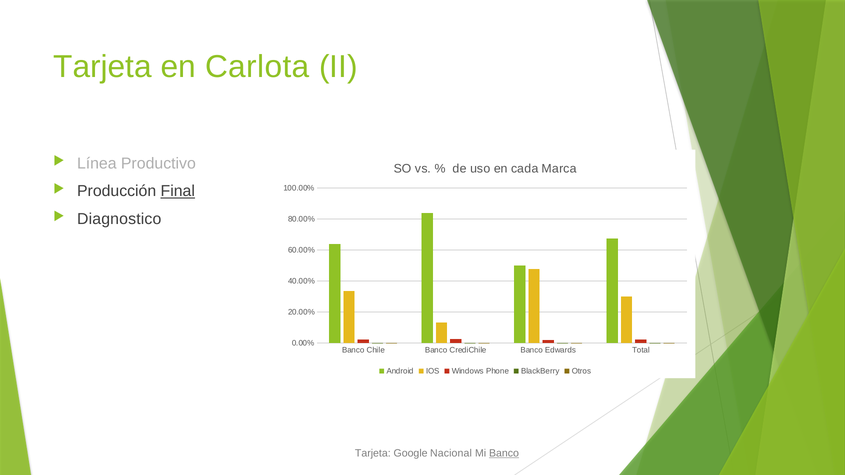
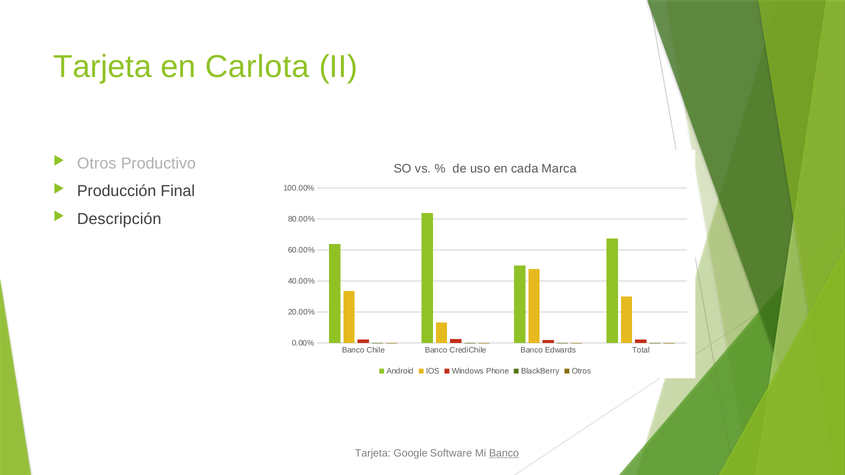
Línea at (97, 164): Línea -> Otros
Final underline: present -> none
Diagnostico: Diagnostico -> Descripción
Nacional: Nacional -> Software
